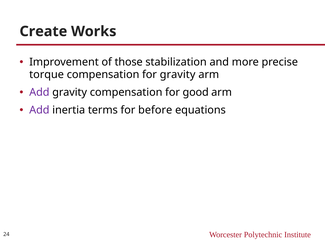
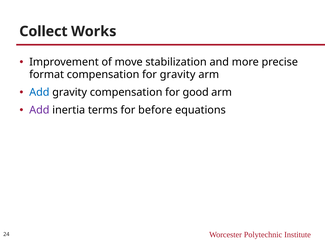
Create: Create -> Collect
those: those -> move
torque: torque -> format
Add at (39, 92) colour: purple -> blue
